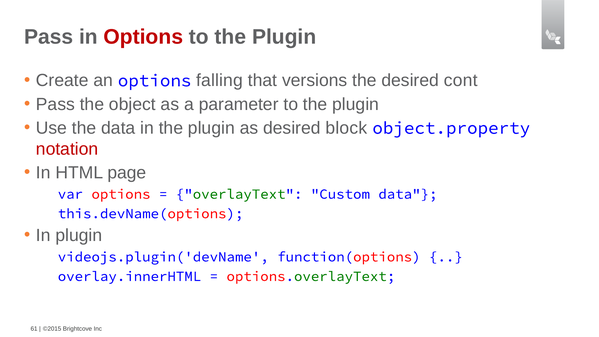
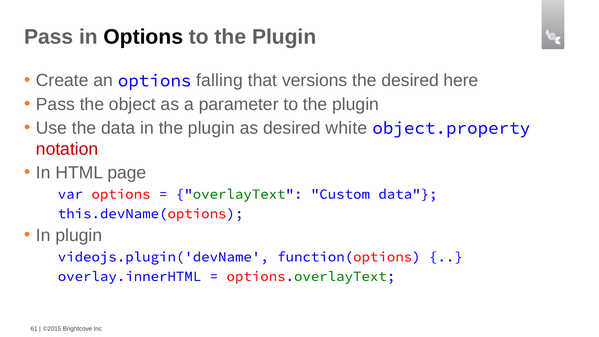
Options at (143, 37) colour: red -> black
cont: cont -> here
block: block -> white
